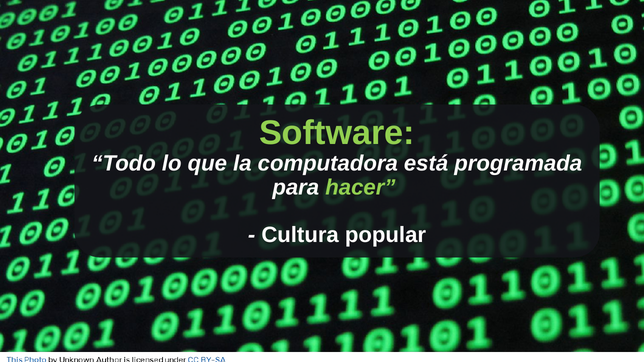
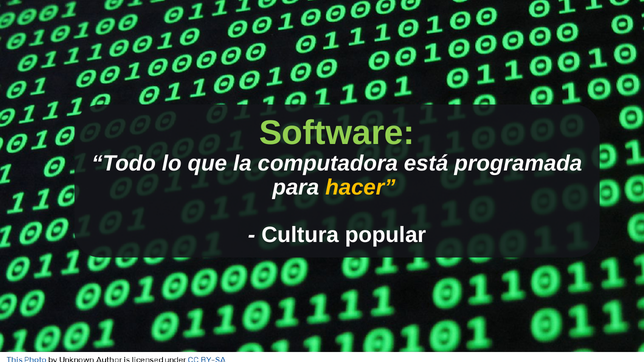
hacer colour: light green -> yellow
